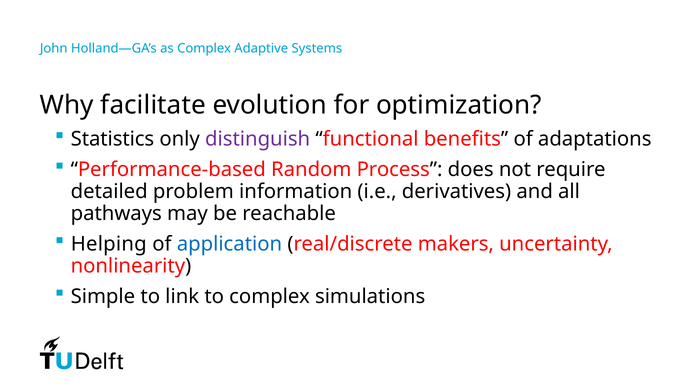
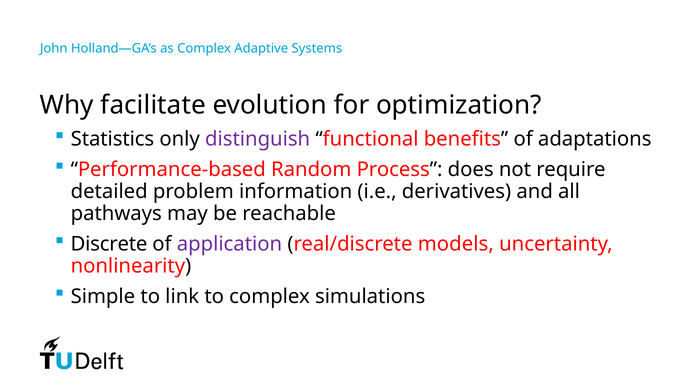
Helping: Helping -> Discrete
application colour: blue -> purple
makers: makers -> models
